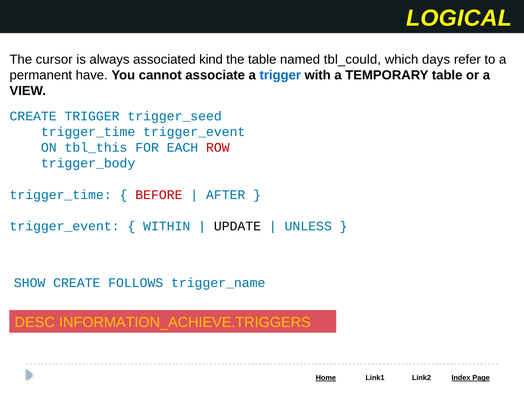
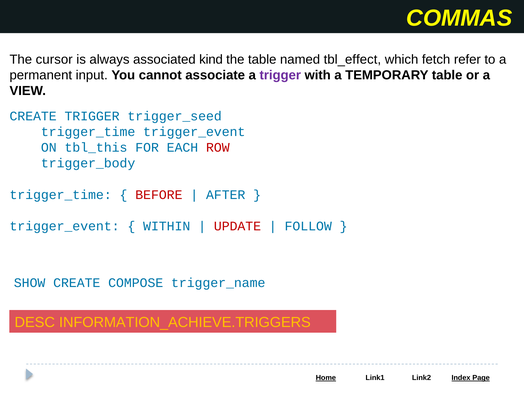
LOGICAL: LOGICAL -> COMMAS
tbl_could: tbl_could -> tbl_effect
days: days -> fetch
have: have -> input
trigger at (280, 75) colour: blue -> purple
UPDATE colour: black -> red
UNLESS: UNLESS -> FOLLOW
FOLLOWS: FOLLOWS -> COMPOSE
